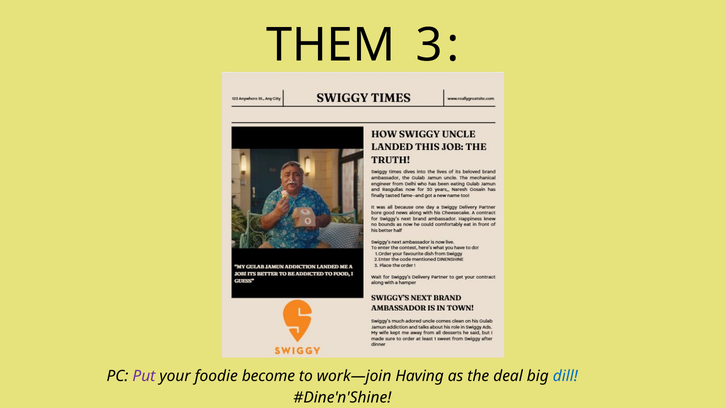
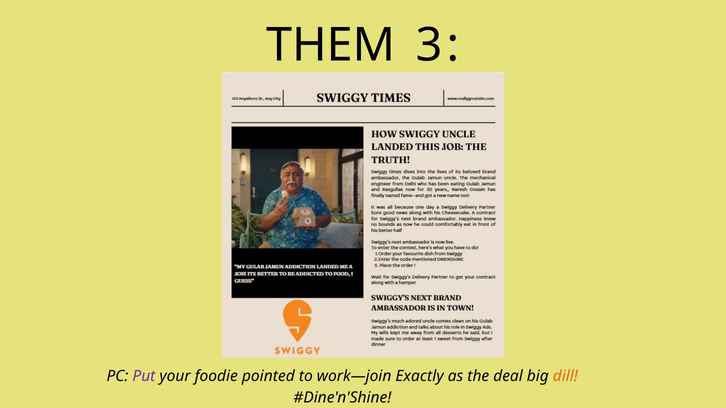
become: become -> pointed
Having: Having -> Exactly
dill colour: blue -> orange
